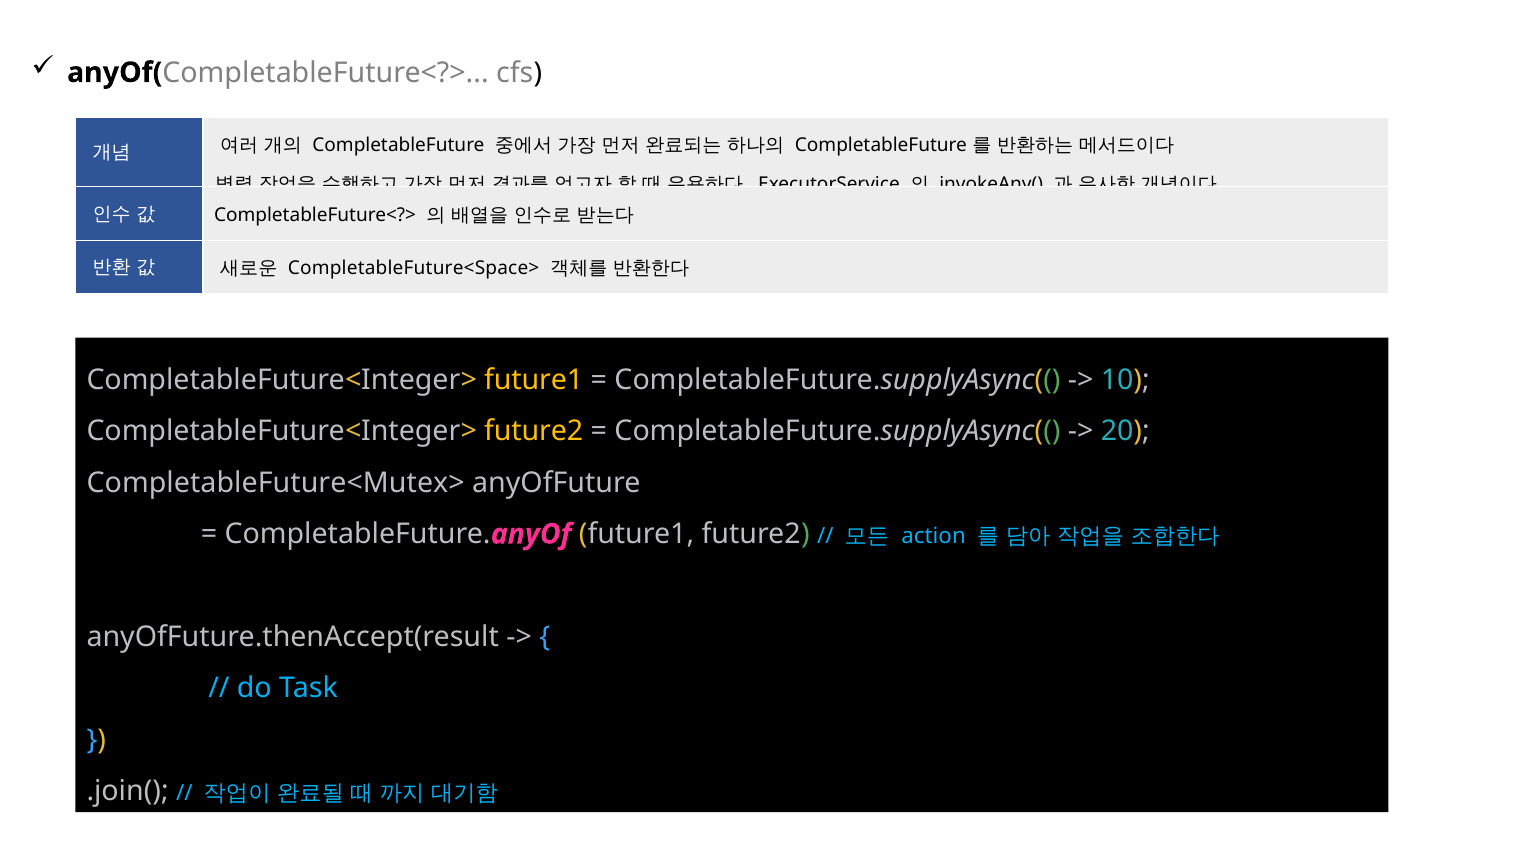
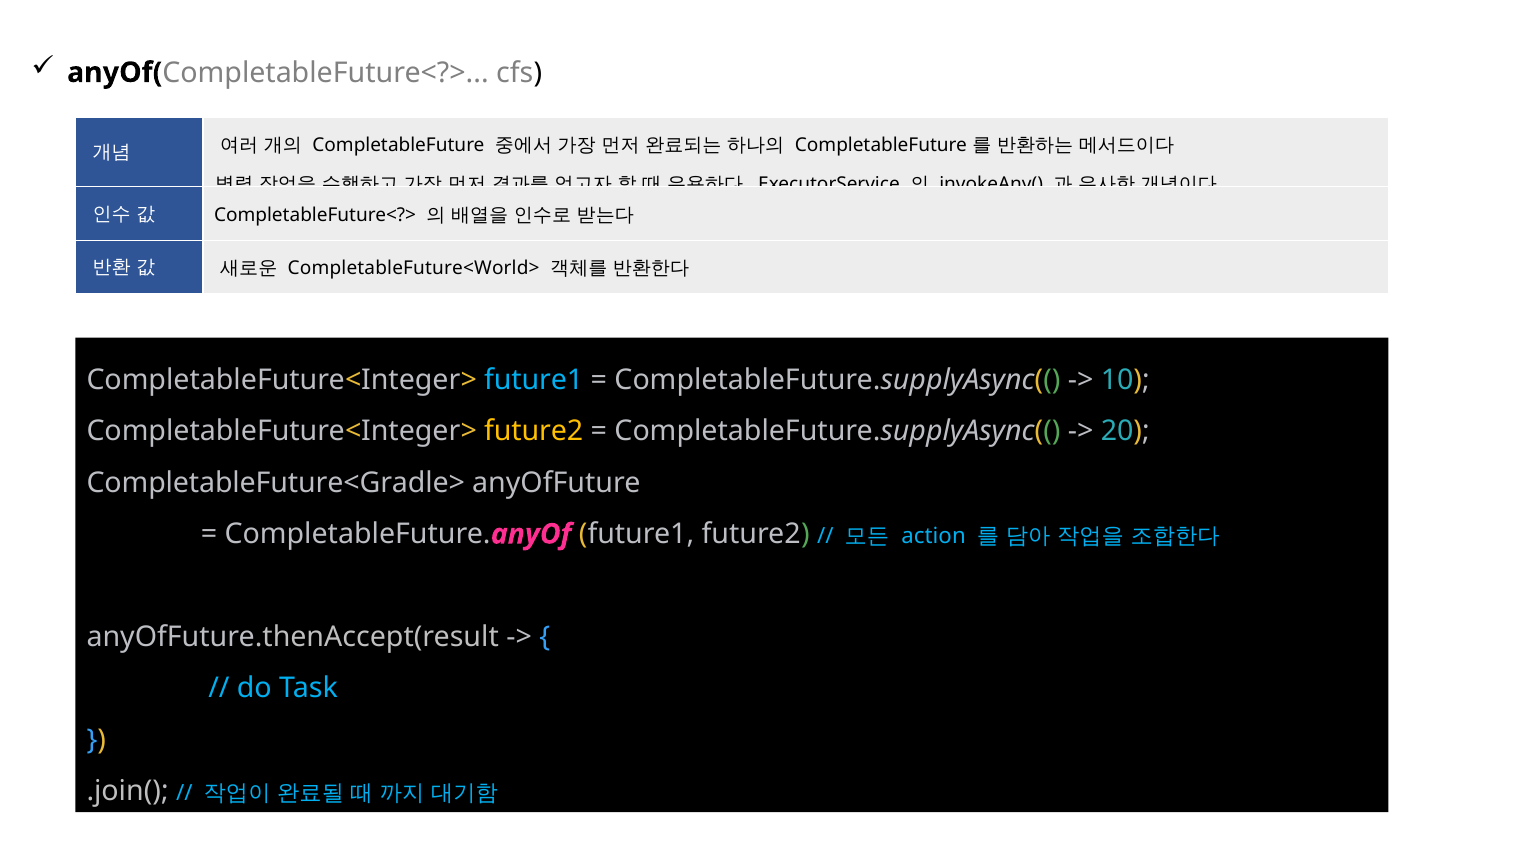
CompletableFuture<Space>: CompletableFuture<Space> -> CompletableFuture<World>
future1 at (534, 380) colour: yellow -> light blue
CompletableFuture<Mutex>: CompletableFuture<Mutex> -> CompletableFuture<Gradle>
